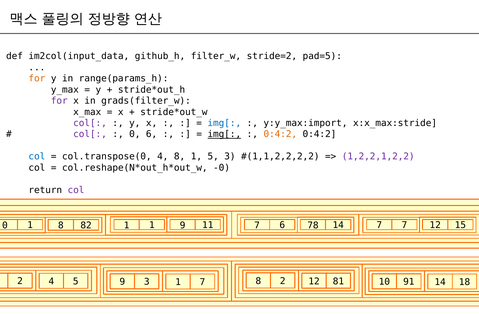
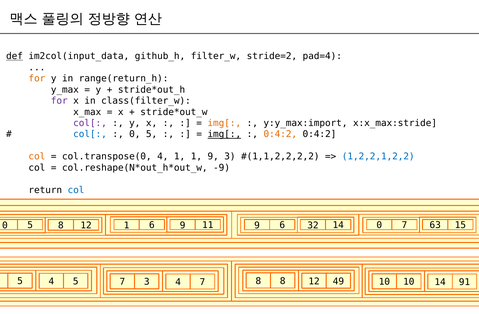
def underline: none -> present
pad=5: pad=5 -> pad=4
range(params_h: range(params_h -> range(return_h
grads(filter_w: grads(filter_w -> class(filter_w
img[ at (224, 123) colour: blue -> orange
col[ at (90, 135) colour: purple -> blue
6 at (152, 135): 6 -> 5
col at (37, 157) colour: blue -> orange
4 8: 8 -> 1
1 5: 5 -> 9
1,2,2,1,2,2 colour: purple -> blue
-0: -0 -> -9
col at (76, 190) colour: purple -> blue
1 at (30, 226): 1 -> 5
82 at (86, 226): 82 -> 12
1 1: 1 -> 6
11 7: 7 -> 9
78: 78 -> 32
14 7: 7 -> 0
7 12: 12 -> 63
2 at (20, 282): 2 -> 5
5 9: 9 -> 7
3 1: 1 -> 4
8 2: 2 -> 8
81: 81 -> 49
10 91: 91 -> 10
18: 18 -> 91
